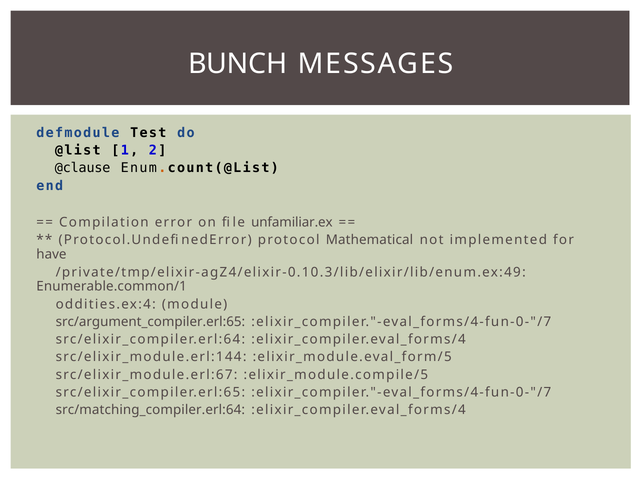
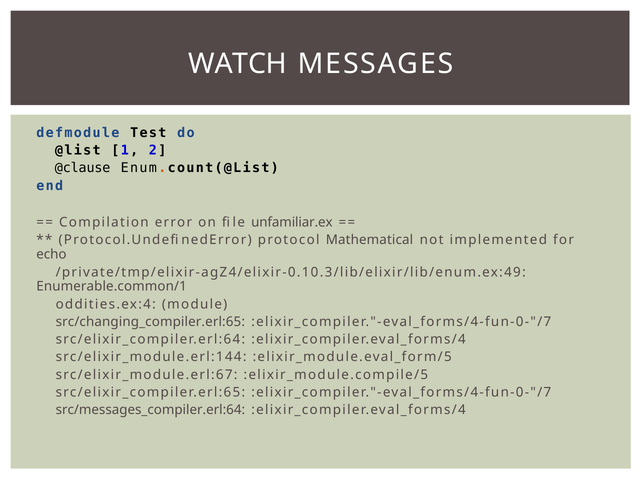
BUNCH: BUNCH -> WATCH
have: have -> echo
src/argument_compiler.erl:65: src/argument_compiler.erl:65 -> src/changing_compiler.erl:65
src/matching_compiler.erl:64: src/matching_compiler.erl:64 -> src/messages_compiler.erl:64
